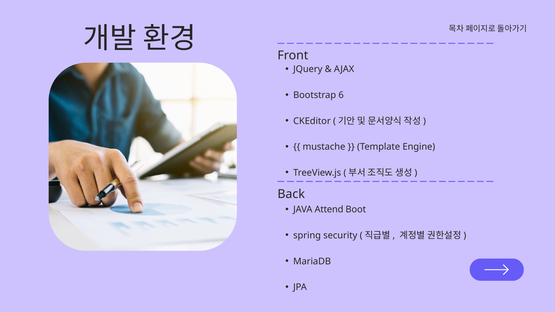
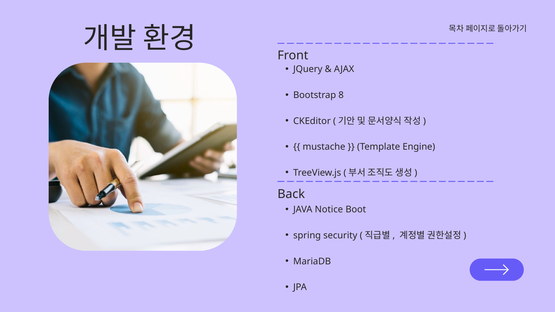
6: 6 -> 8
Attend: Attend -> Notice
